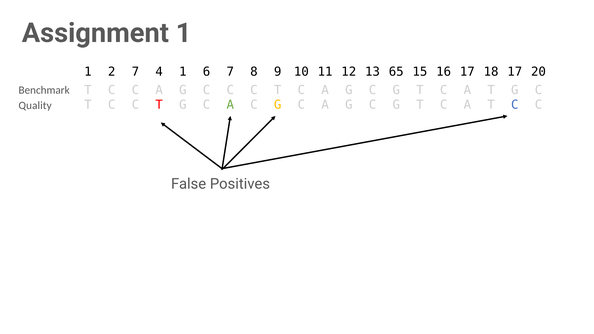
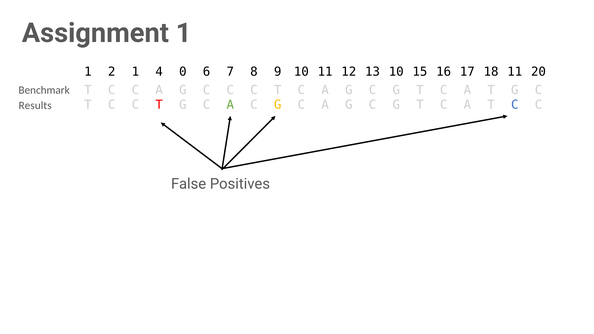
2 7: 7 -> 1
4 1: 1 -> 0
13 65: 65 -> 10
18 17: 17 -> 11
Quality: Quality -> Results
